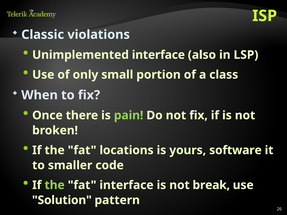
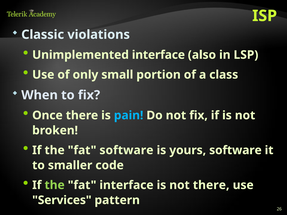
pain colour: light green -> light blue
fat locations: locations -> software
not break: break -> there
Solution: Solution -> Services
